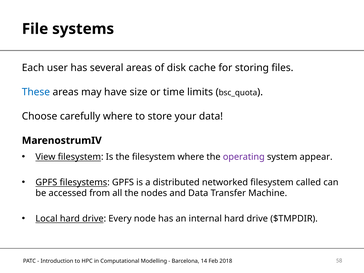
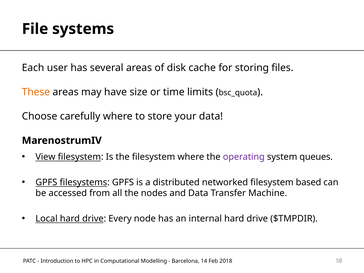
These colour: blue -> orange
appear: appear -> queues
called: called -> based
